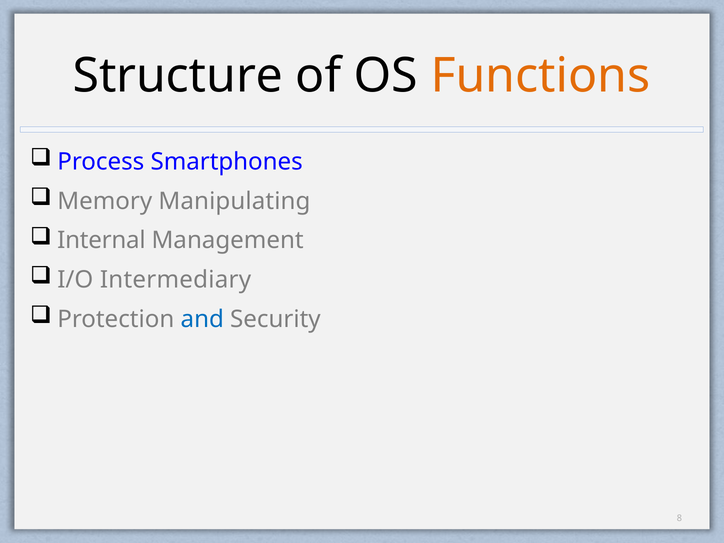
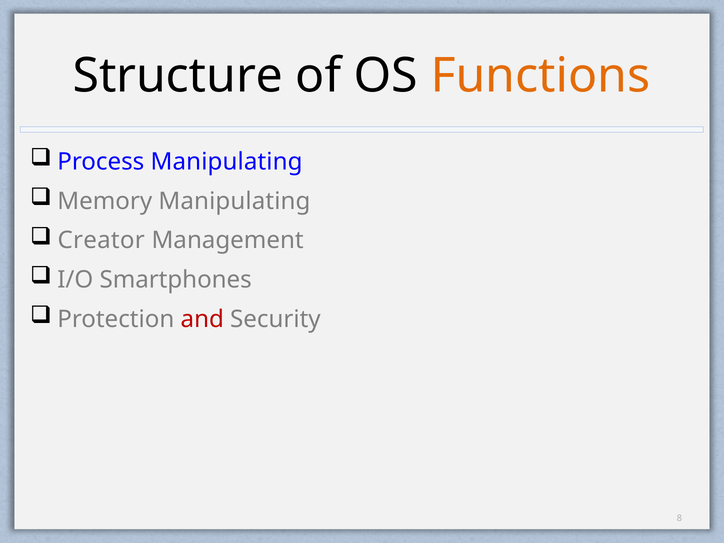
Process Smartphones: Smartphones -> Manipulating
Internal: Internal -> Creator
Intermediary: Intermediary -> Smartphones
and colour: blue -> red
